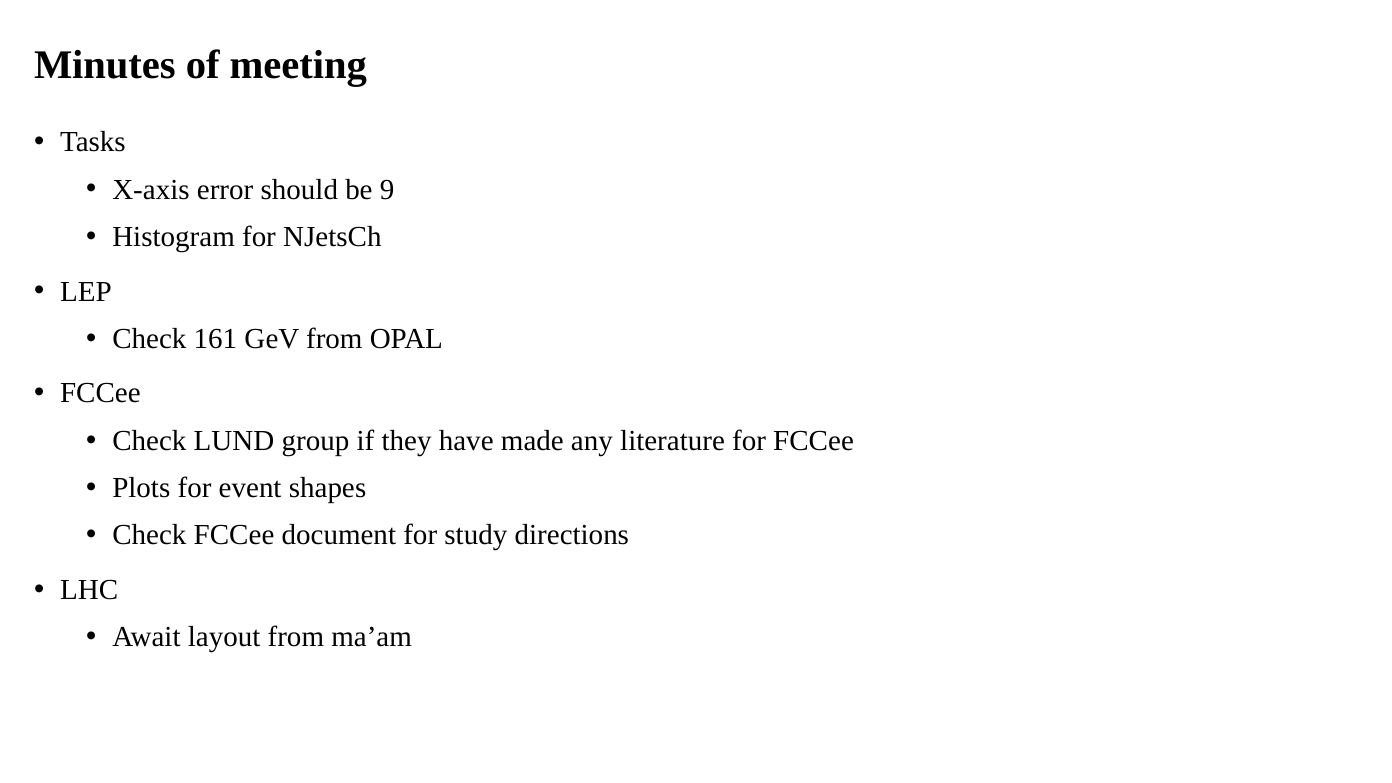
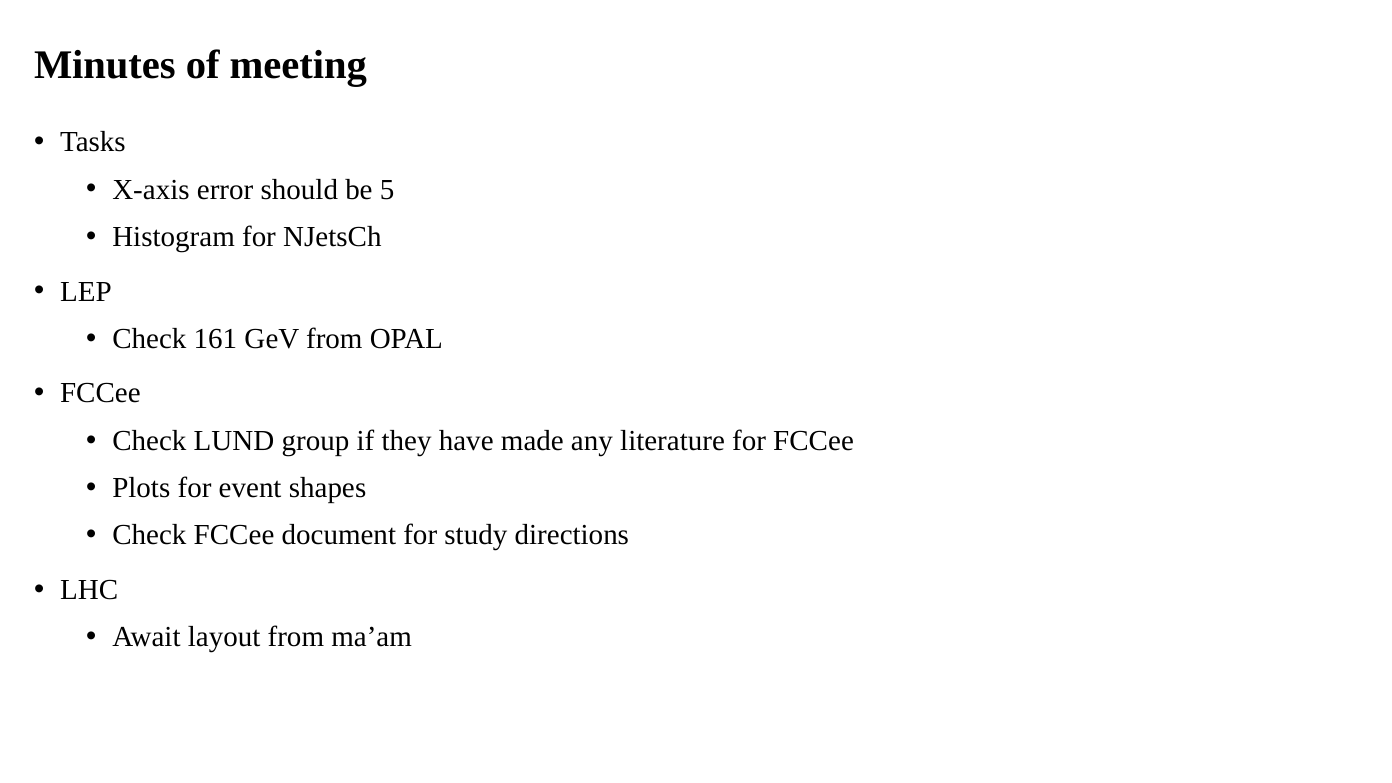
9: 9 -> 5
